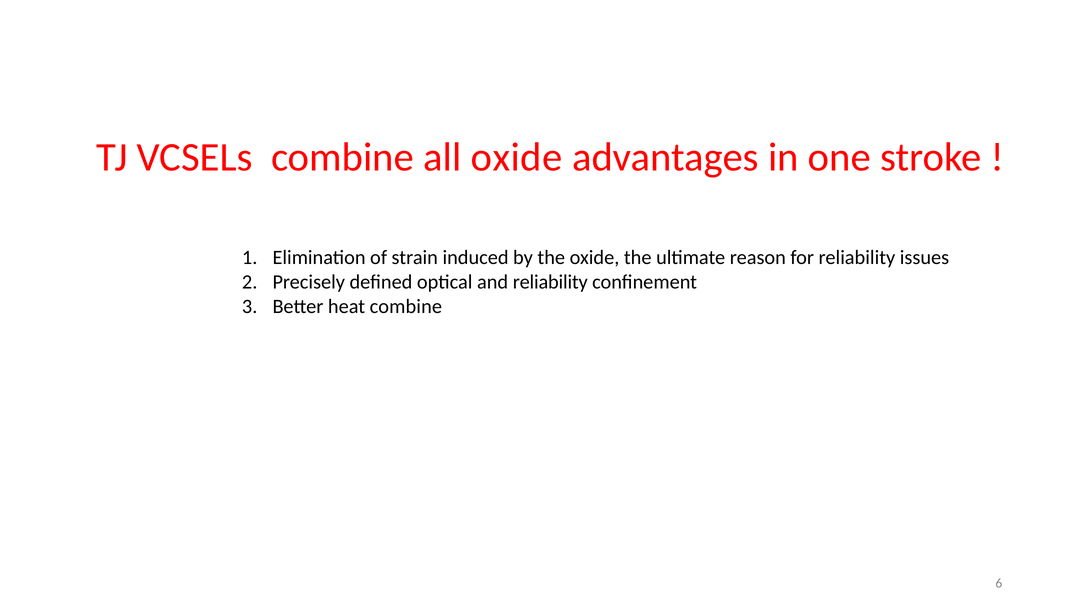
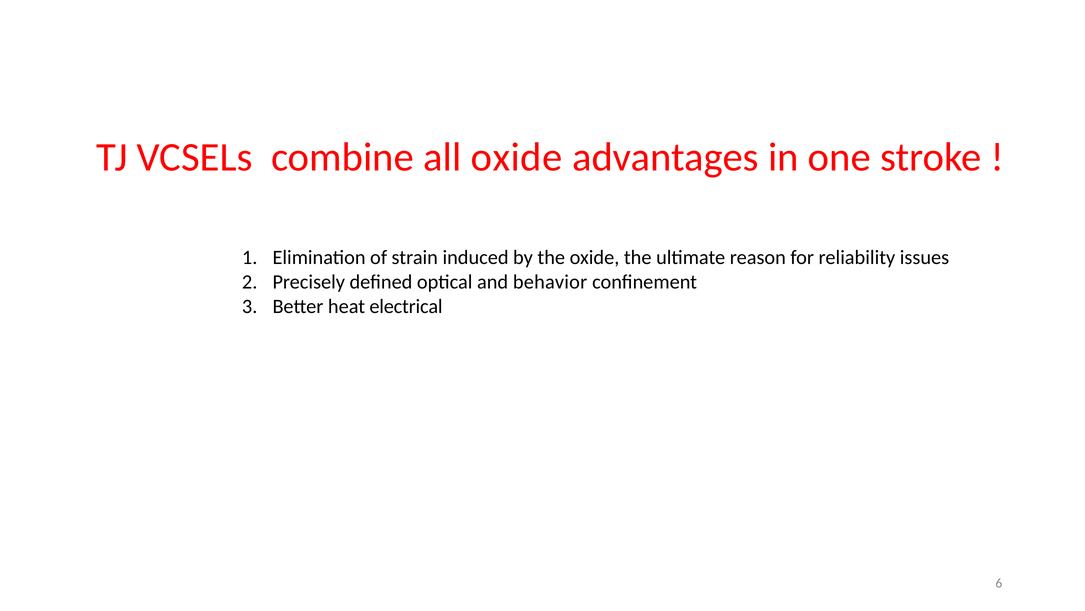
and reliability: reliability -> behavior
heat combine: combine -> electrical
